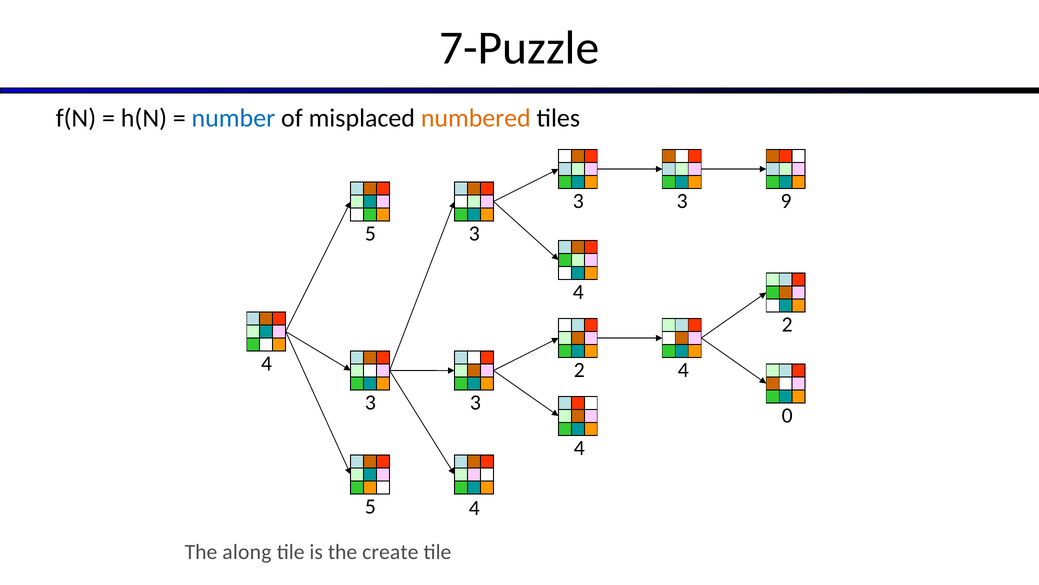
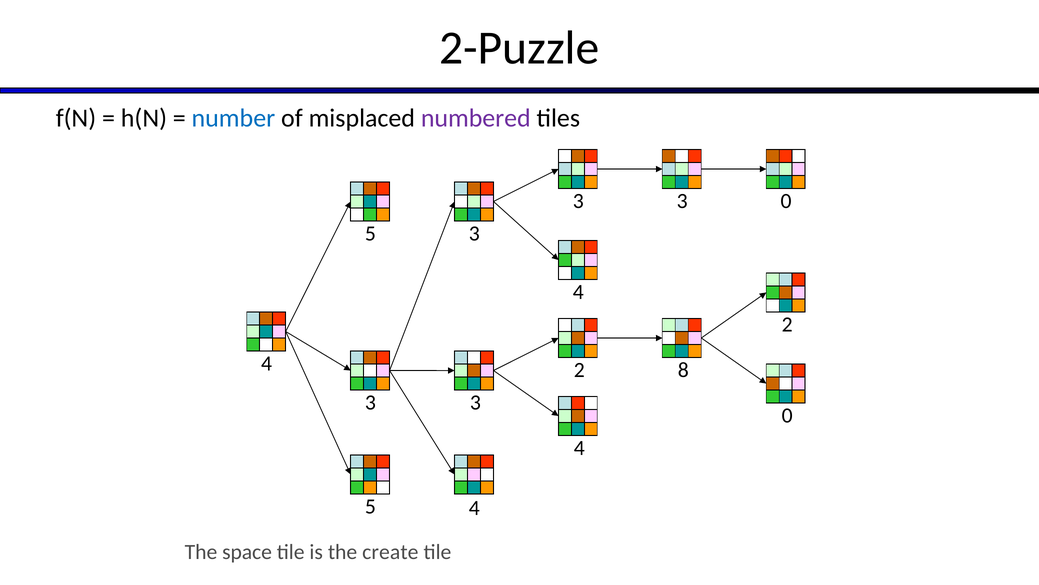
7-Puzzle: 7-Puzzle -> 2-Puzzle
numbered colour: orange -> purple
3 9: 9 -> 0
2 4: 4 -> 8
along: along -> space
